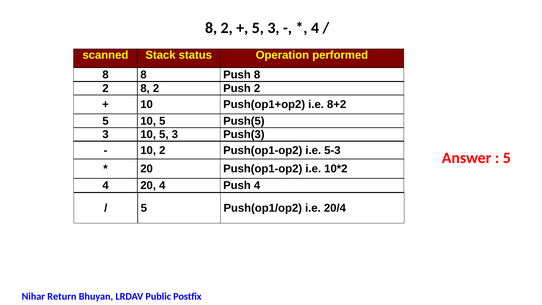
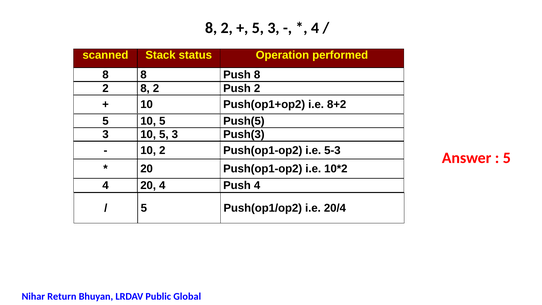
Postfix: Postfix -> Global
